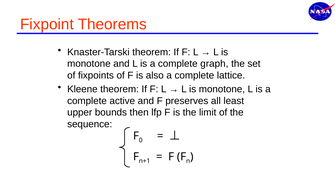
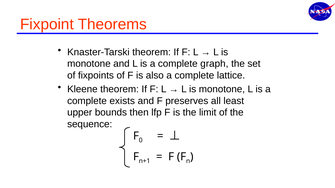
active: active -> exists
